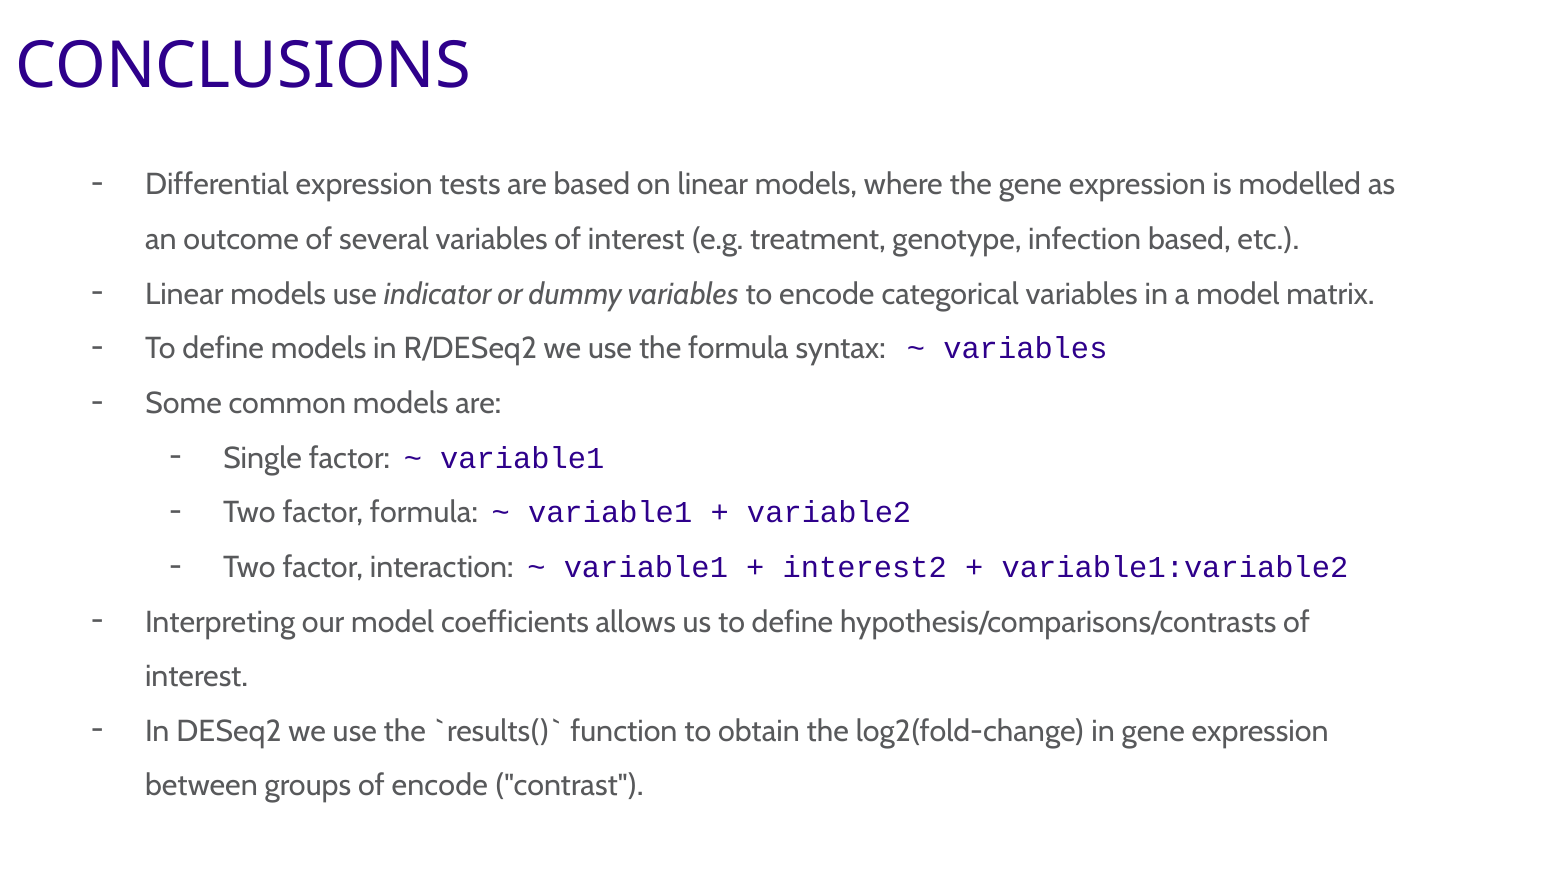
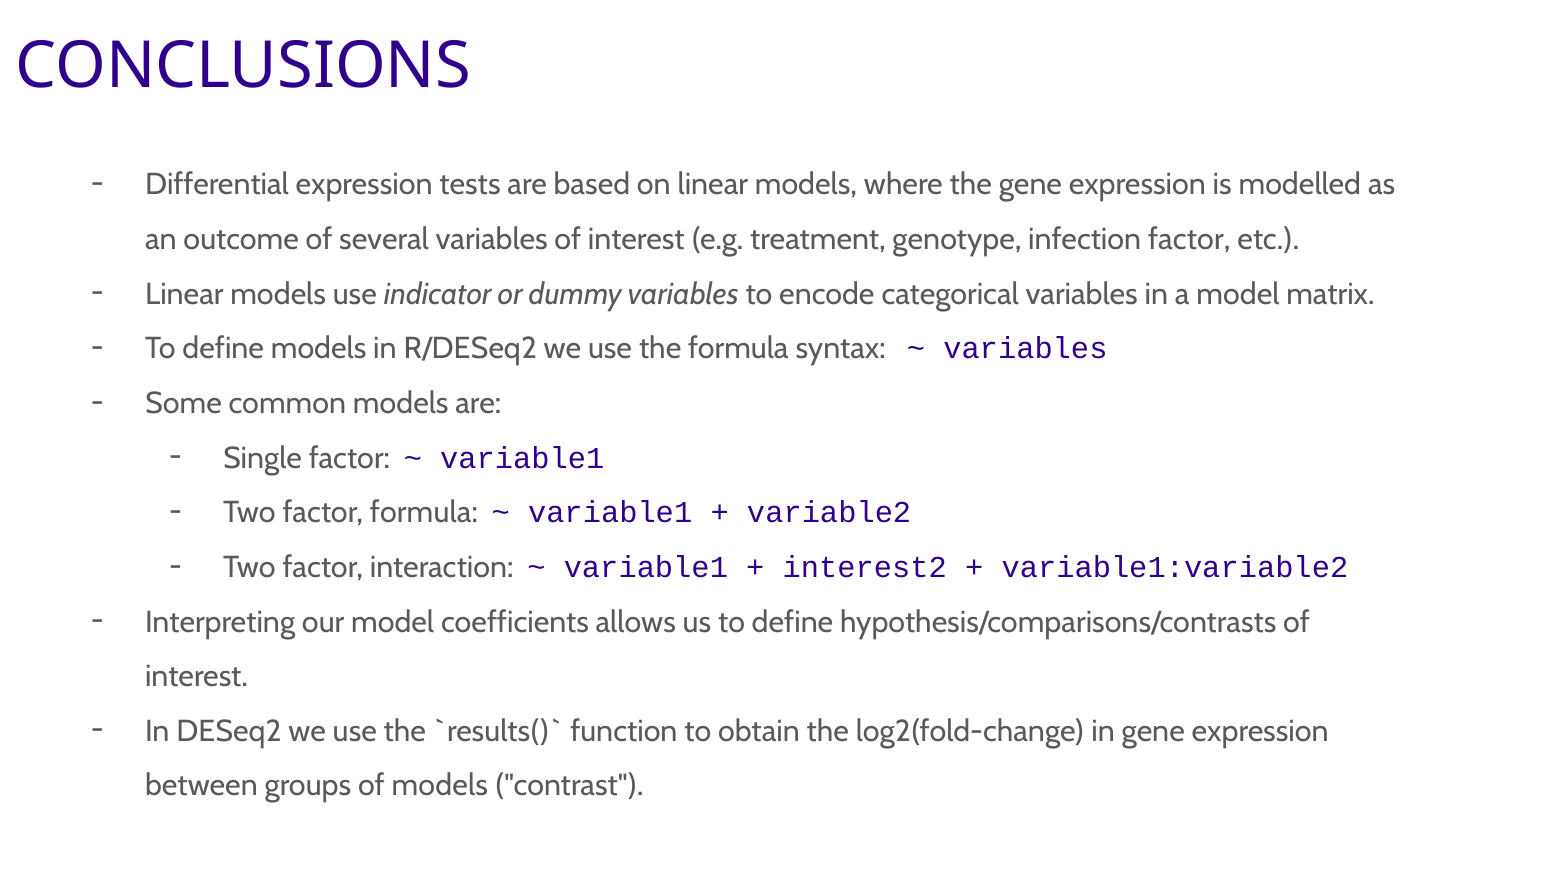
infection based: based -> factor
of encode: encode -> models
